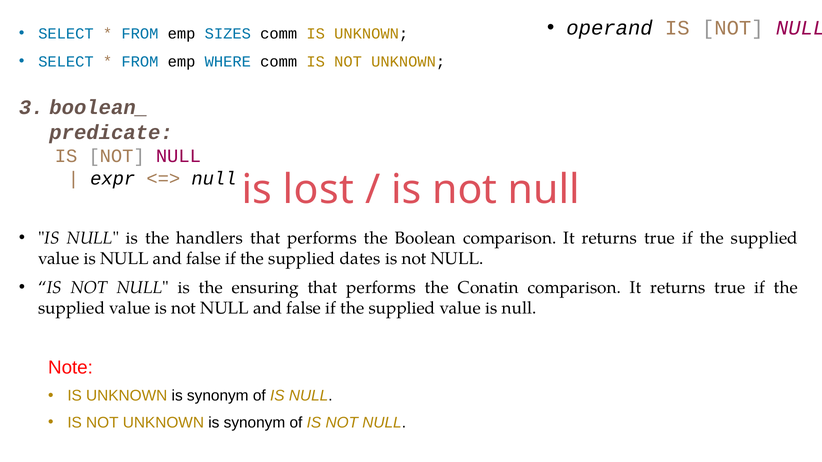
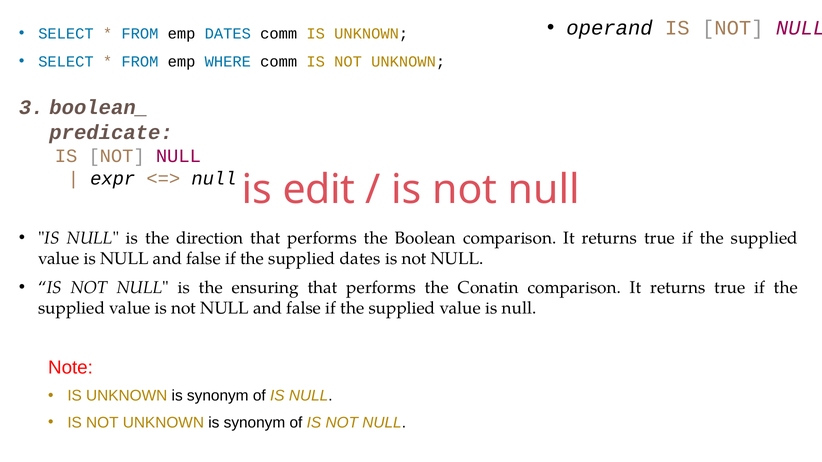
emp SIZES: SIZES -> DATES
lost: lost -> edit
handlers: handlers -> direction
